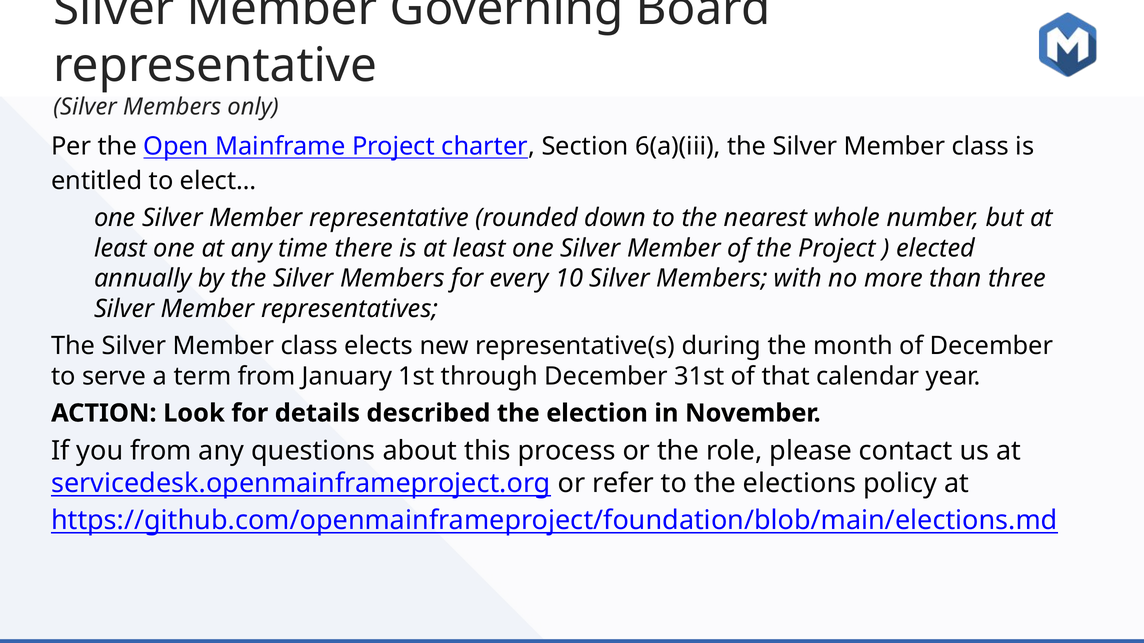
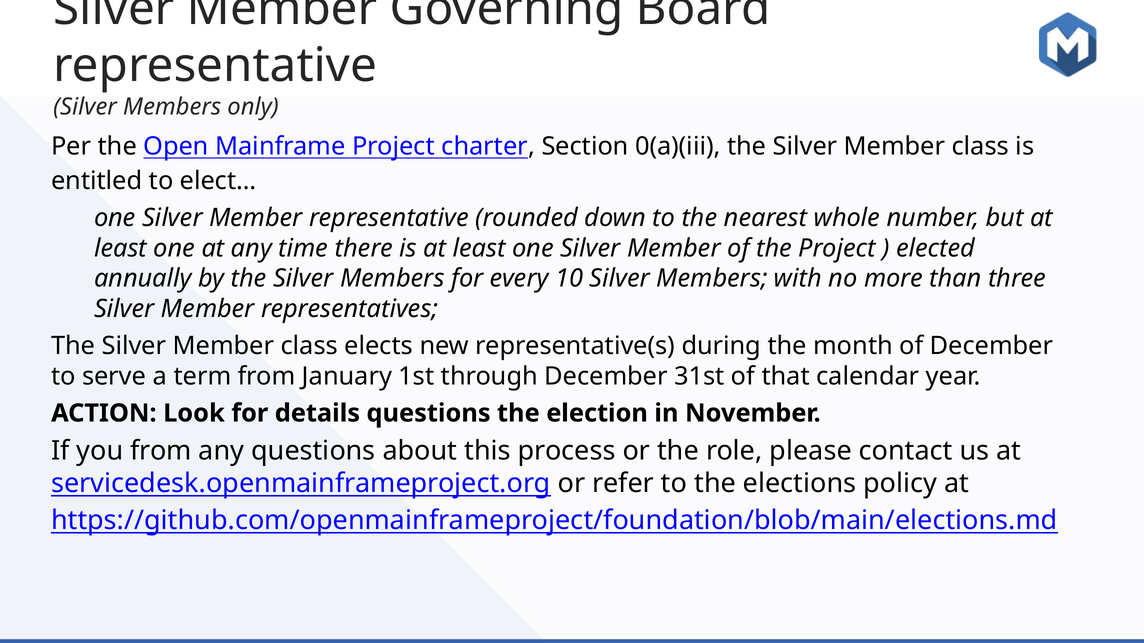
6(a)(iii: 6(a)(iii -> 0(a)(iii
details described: described -> questions
